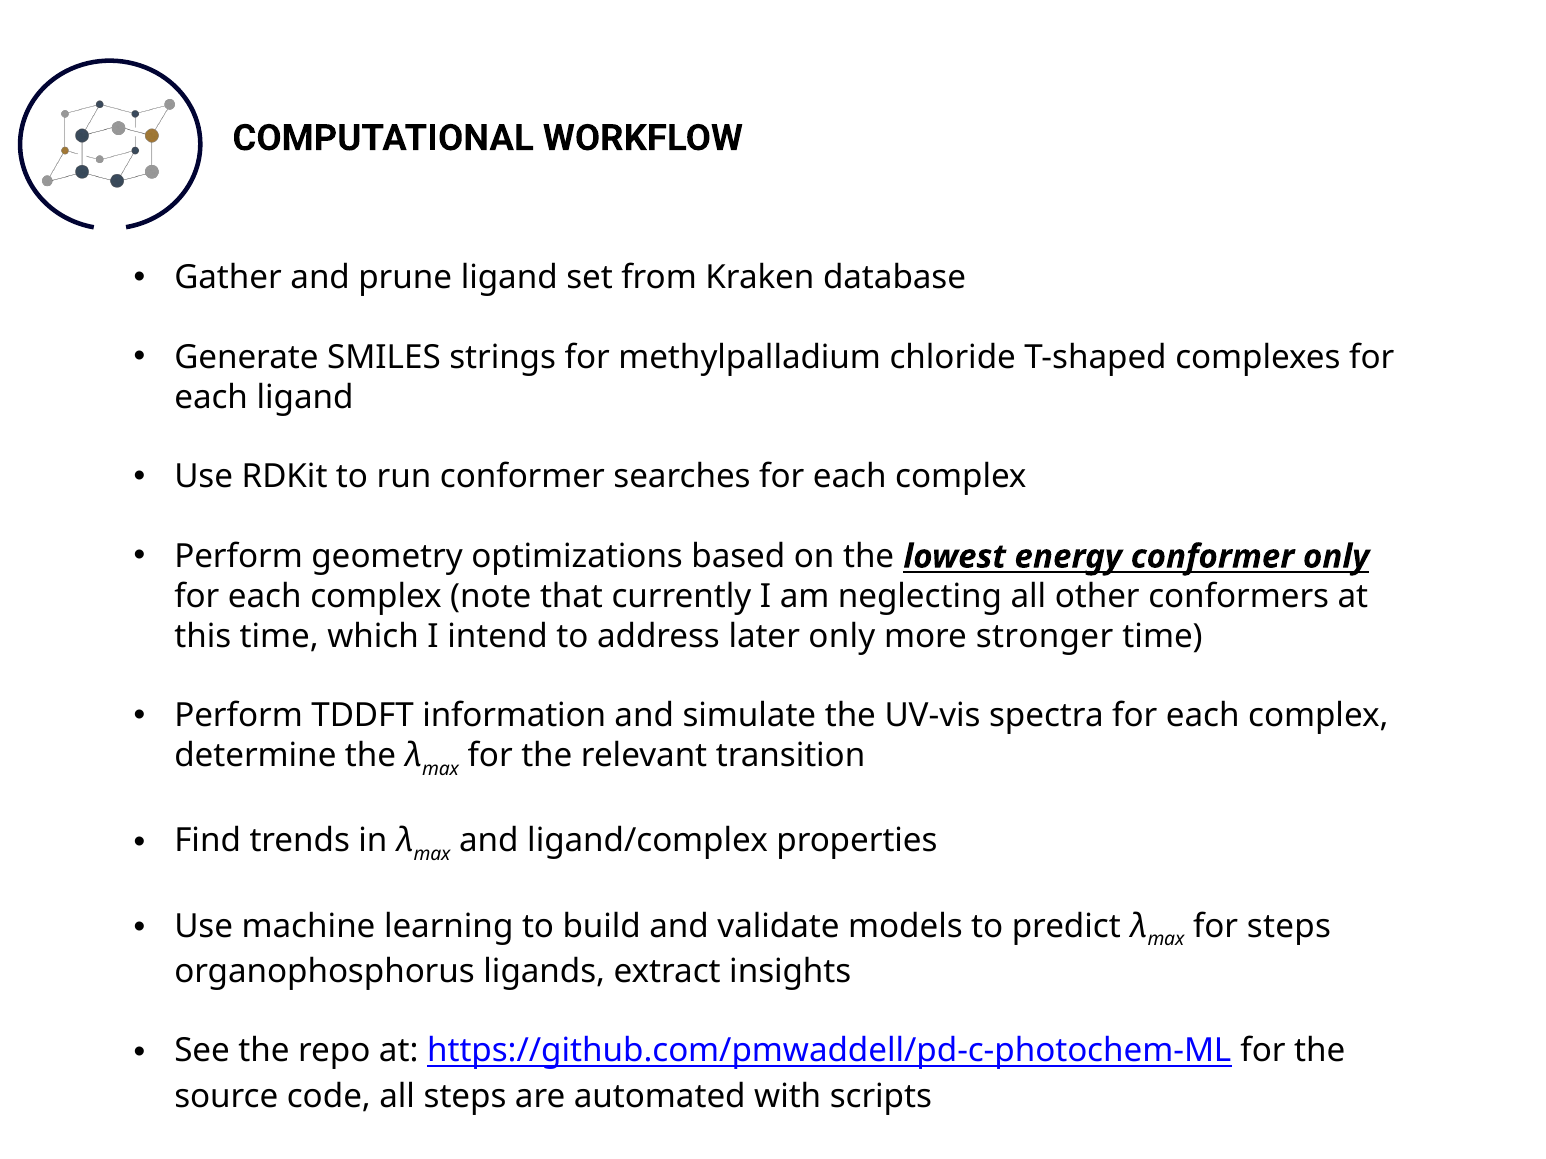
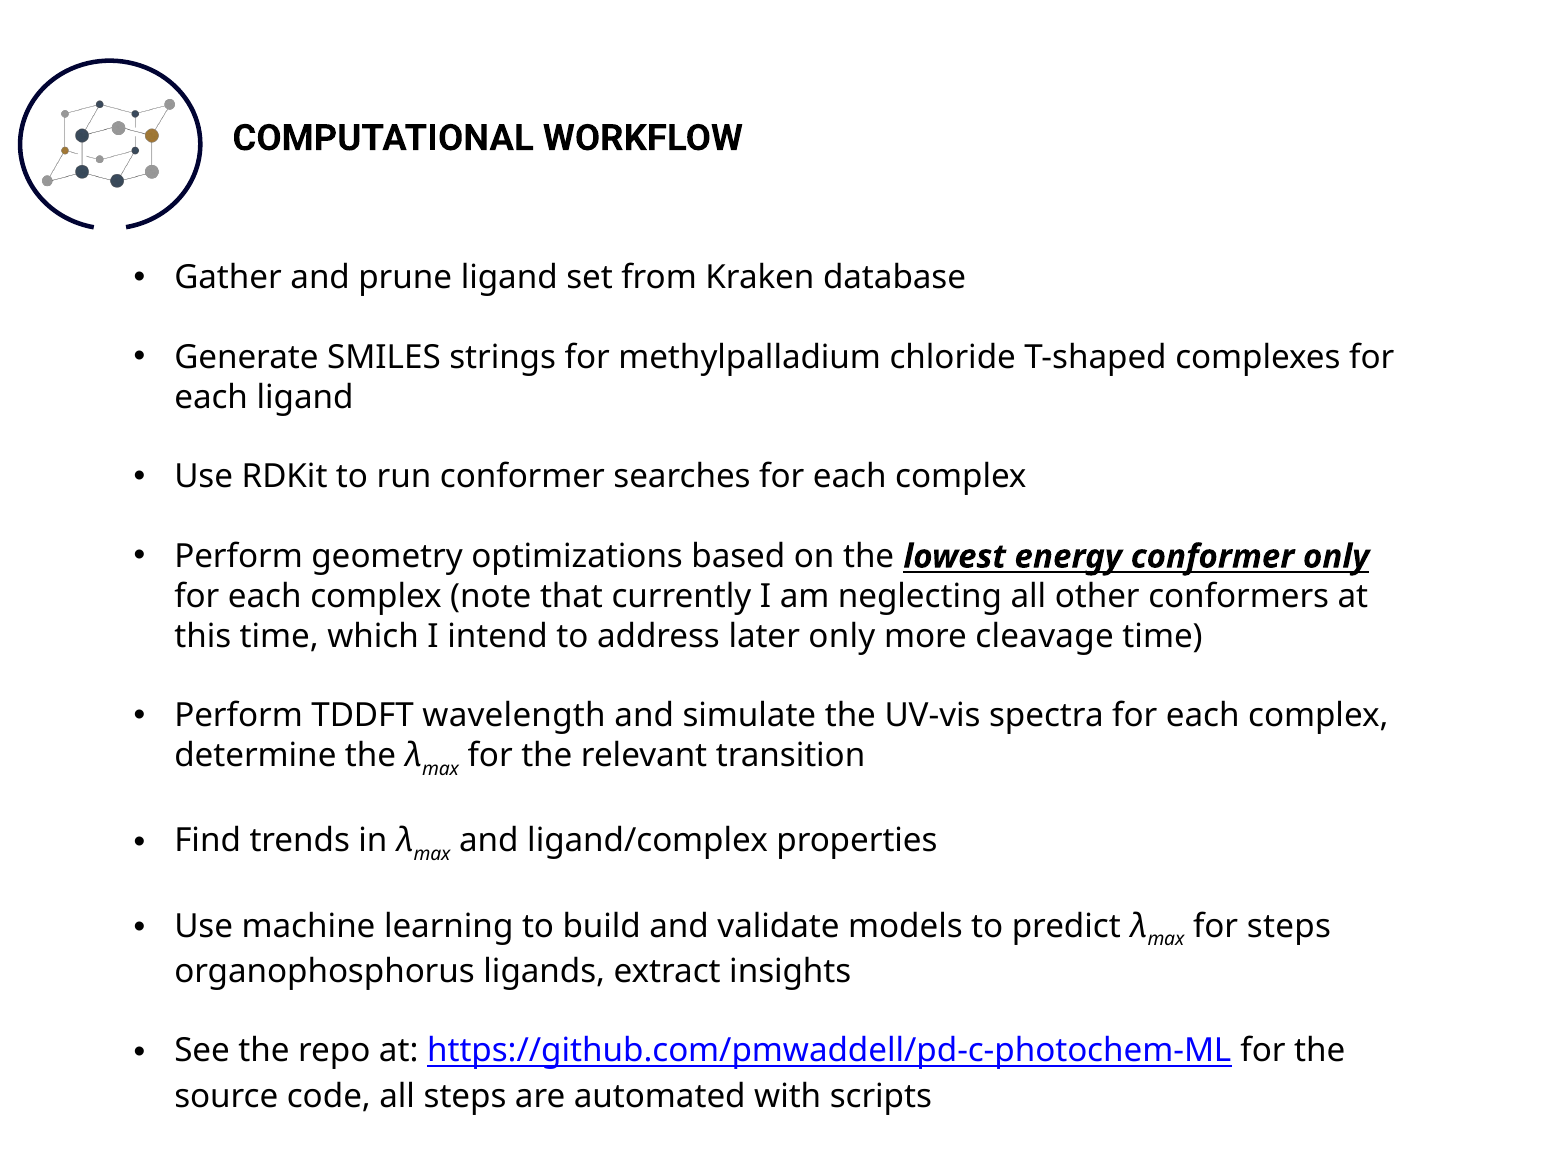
stronger: stronger -> cleavage
information: information -> wavelength
